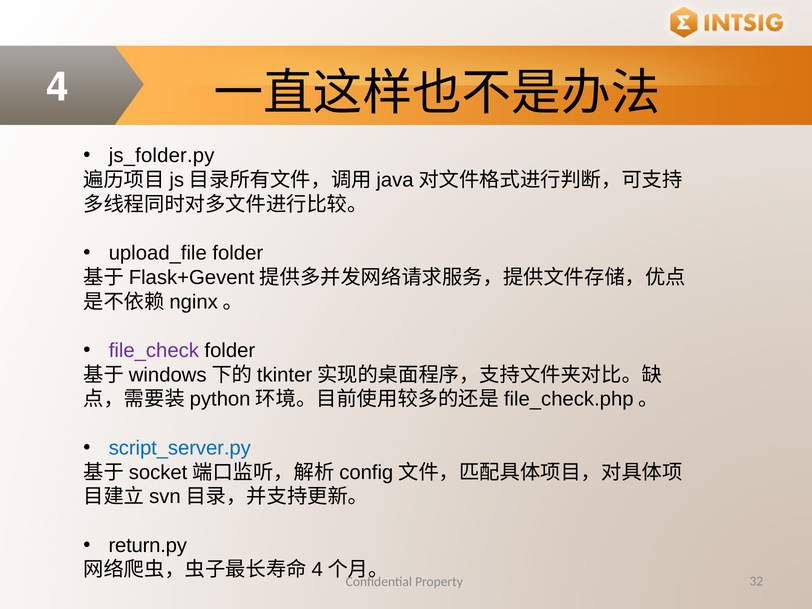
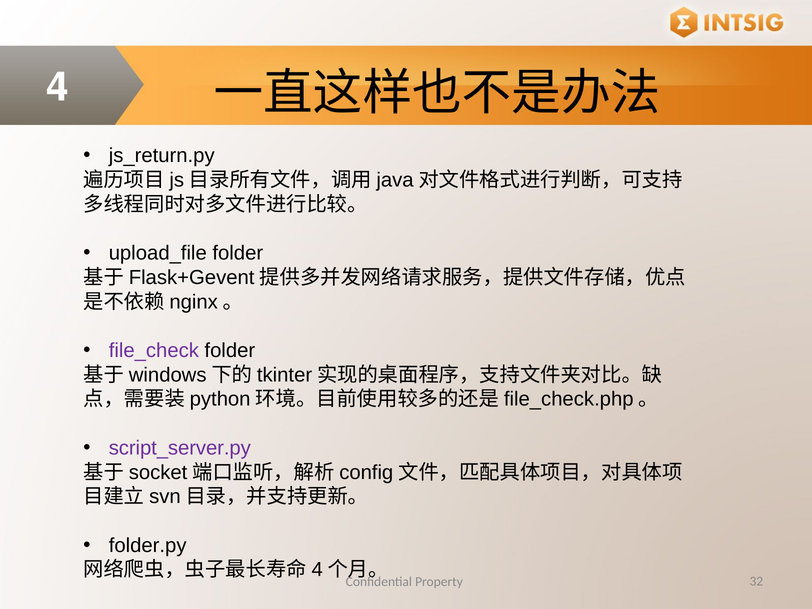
js_folder.py: js_folder.py -> js_return.py
script_server.py colour: blue -> purple
return.py: return.py -> folder.py
